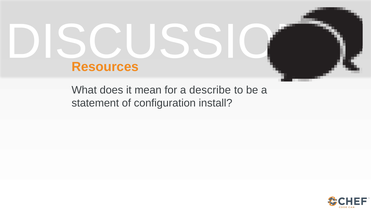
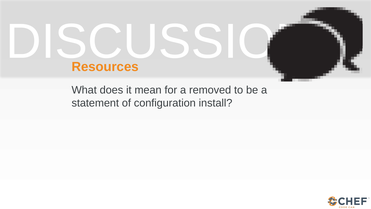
describe: describe -> removed
